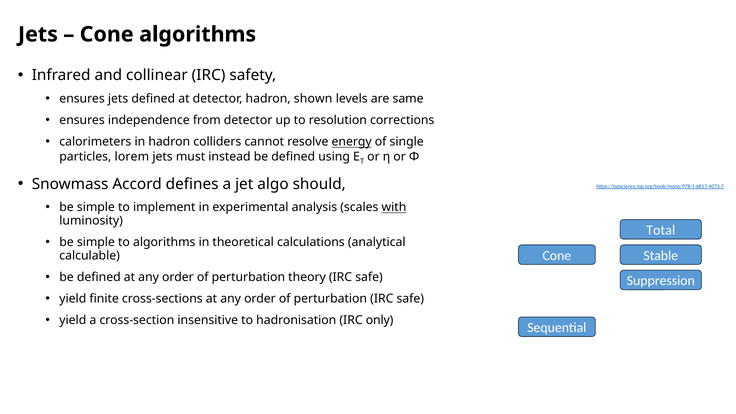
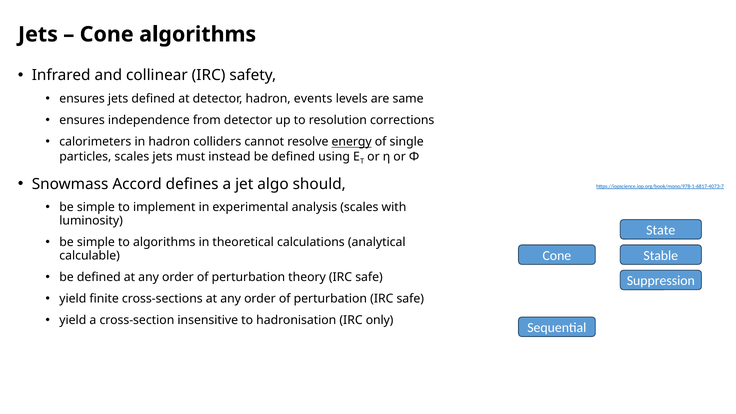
shown: shown -> events
particles lorem: lorem -> scales
with underline: present -> none
Total: Total -> State
